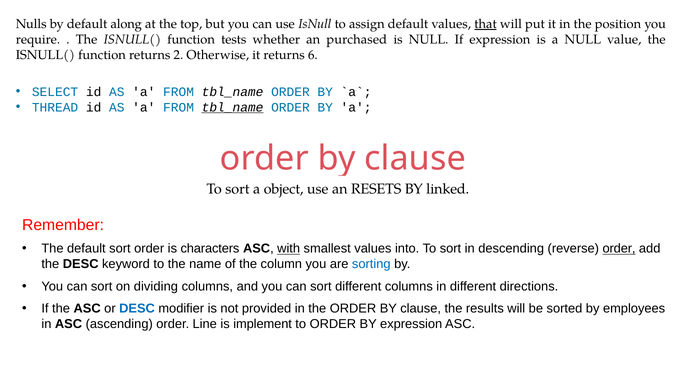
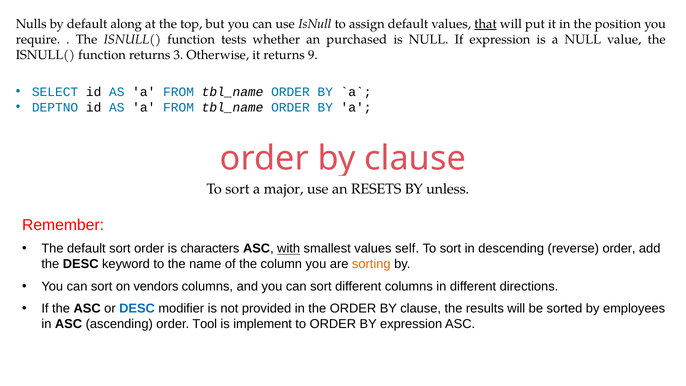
2: 2 -> 3
6: 6 -> 9
THREAD: THREAD -> DEPTNO
tbl_name at (233, 107) underline: present -> none
object: object -> major
linked: linked -> unless
into: into -> self
order at (619, 249) underline: present -> none
sorting colour: blue -> orange
dividing: dividing -> vendors
Line: Line -> Tool
